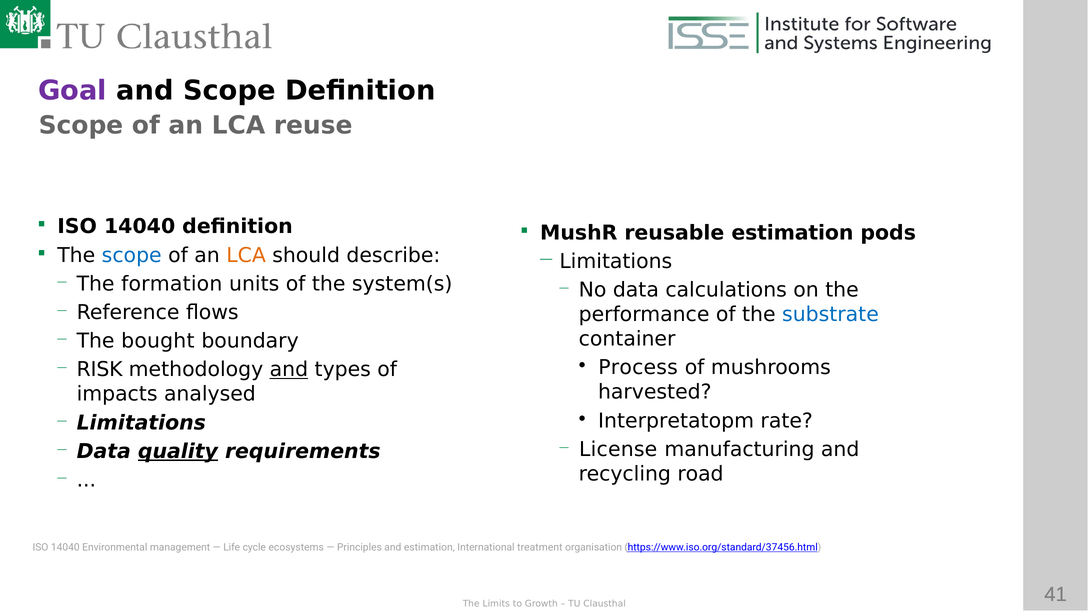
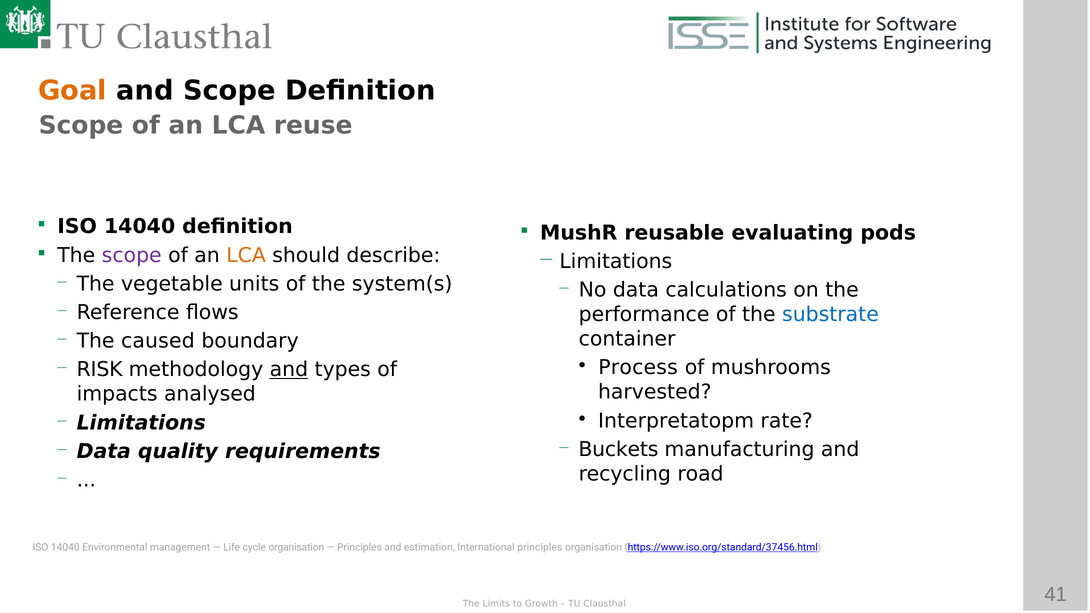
Goal colour: purple -> orange
reusable estimation: estimation -> evaluating
scope at (132, 255) colour: blue -> purple
formation: formation -> vegetable
bought: bought -> caused
License: License -> Buckets
quality underline: present -> none
cycle ecosystems: ecosystems -> organisation
International treatment: treatment -> principles
